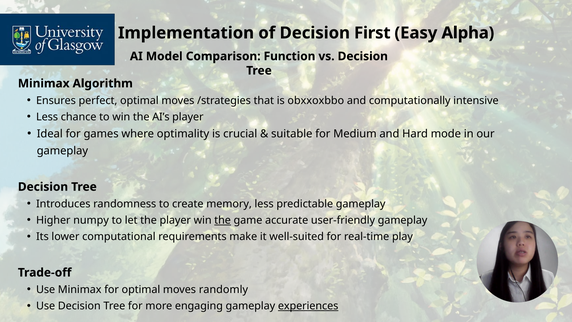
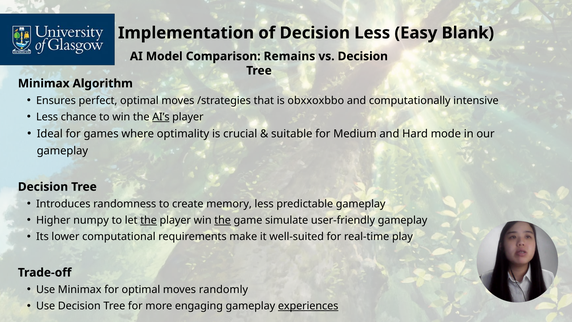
Decision First: First -> Less
Alpha: Alpha -> Blank
Function: Function -> Remains
AI’s underline: none -> present
the at (149, 220) underline: none -> present
accurate: accurate -> simulate
